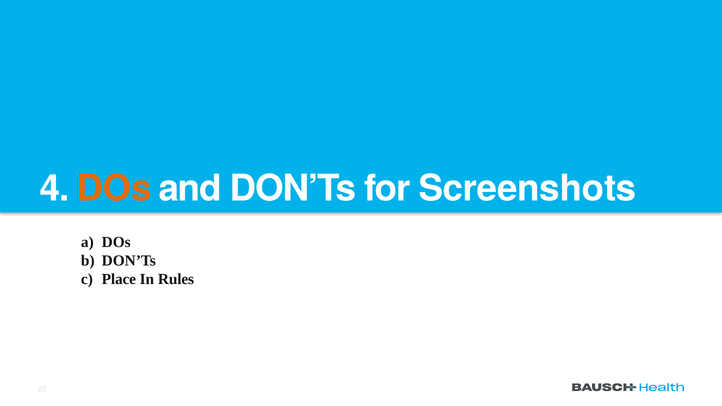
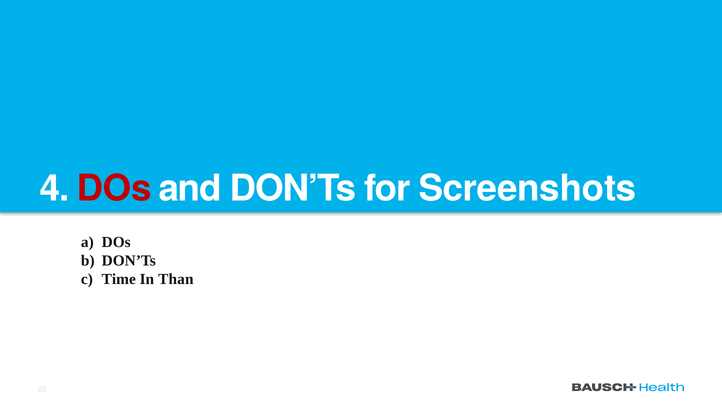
DOs at (114, 189) colour: orange -> red
Place: Place -> Time
Rules: Rules -> Than
